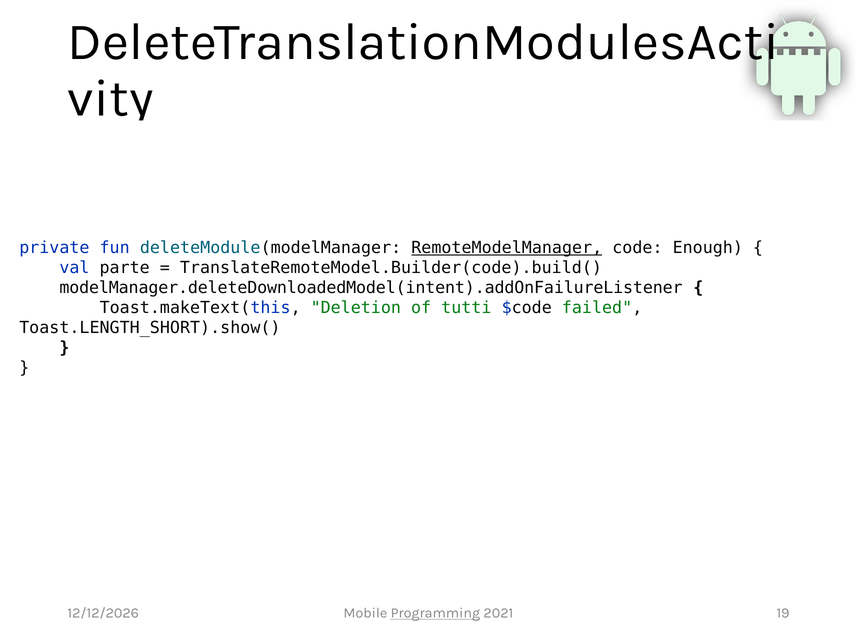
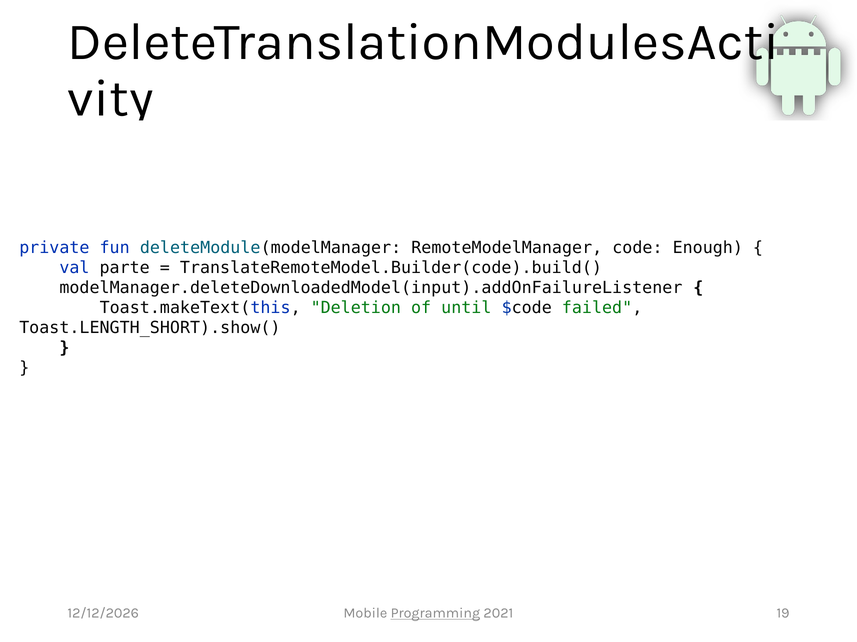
RemoteModelManager underline: present -> none
modelManager.deleteDownloadedModel(intent).addOnFailureListener: modelManager.deleteDownloadedModel(intent).addOnFailureListener -> modelManager.deleteDownloadedModel(input).addOnFailureListener
tutti: tutti -> until
